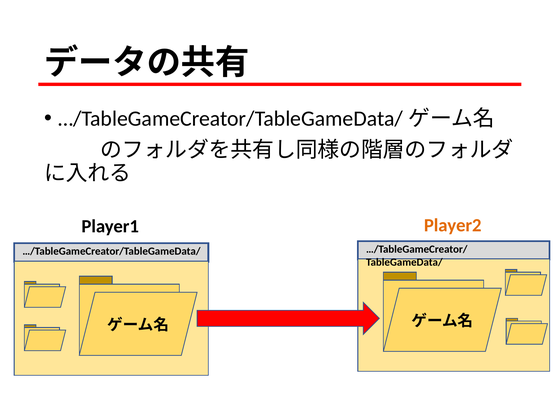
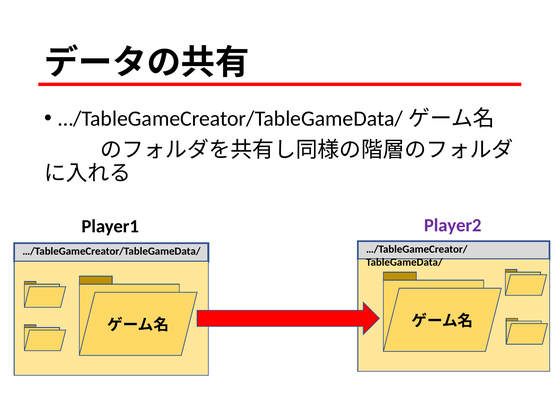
Player2 colour: orange -> purple
